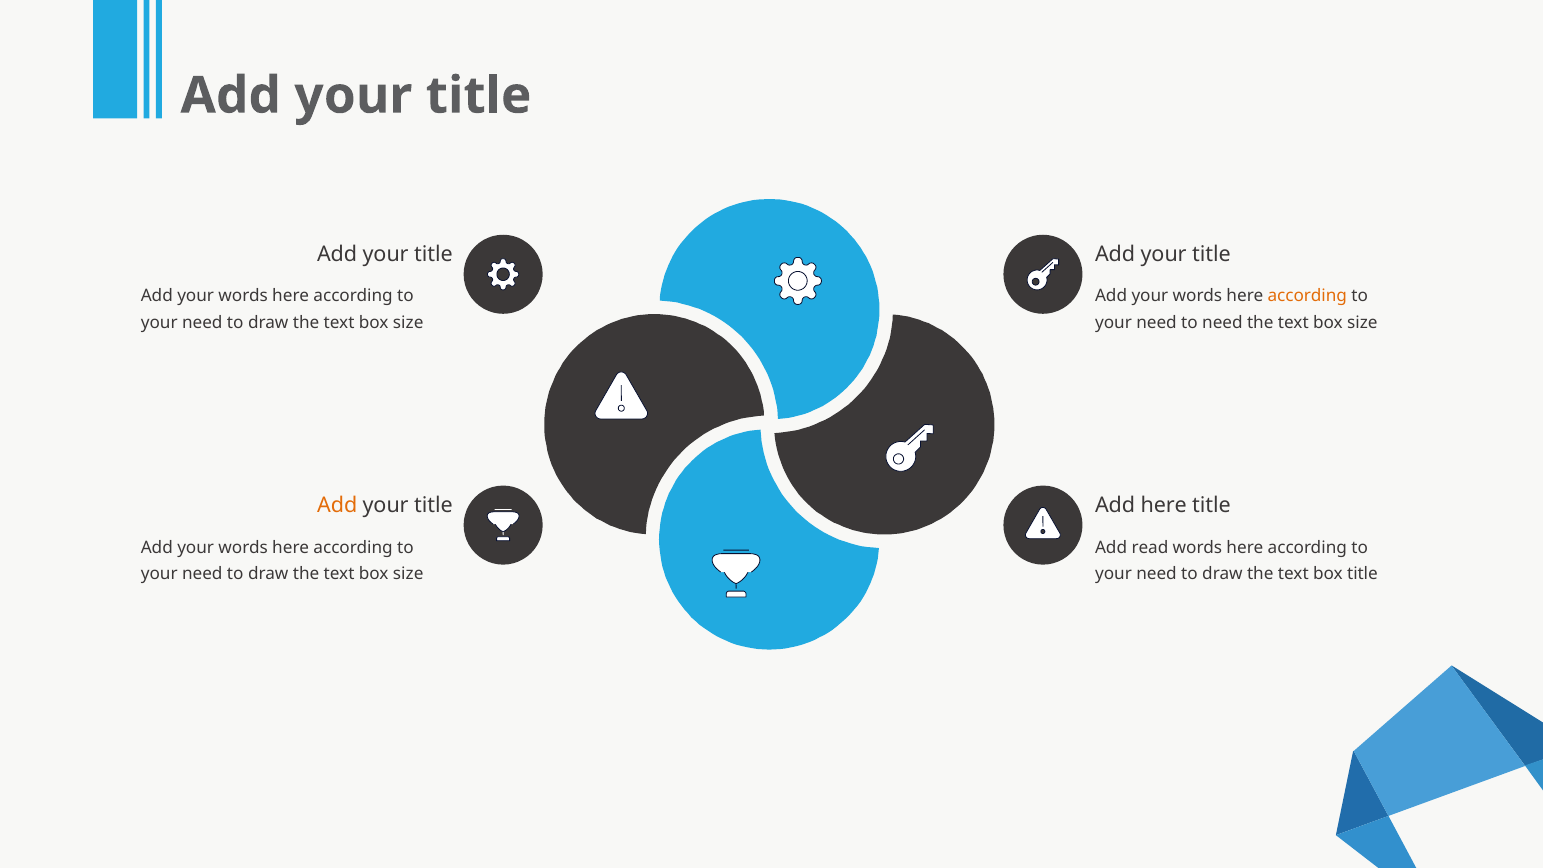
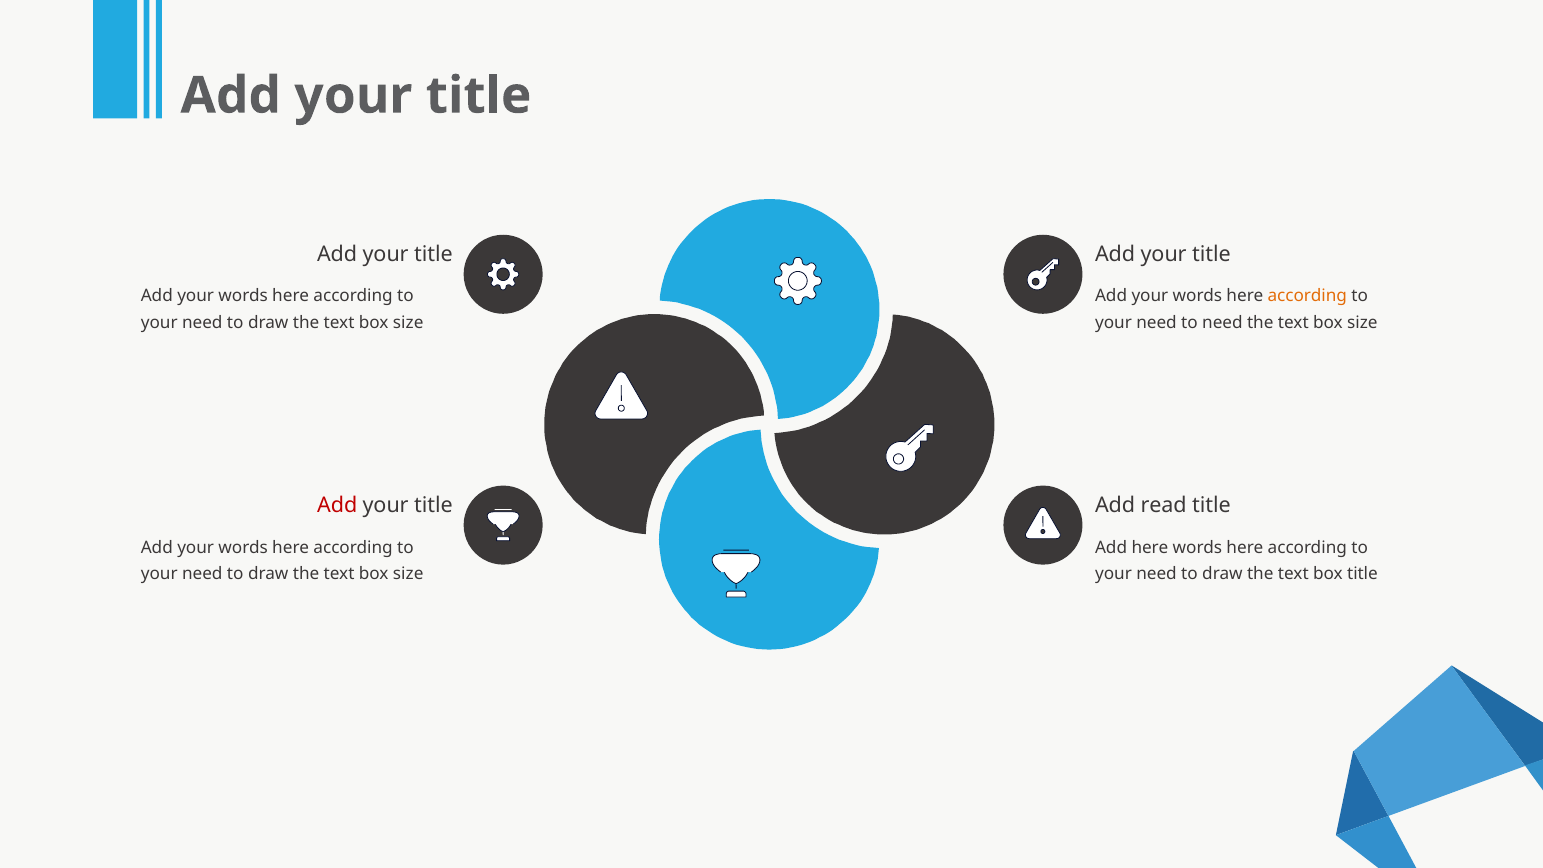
Add at (337, 506) colour: orange -> red
Add here: here -> read
Add read: read -> here
